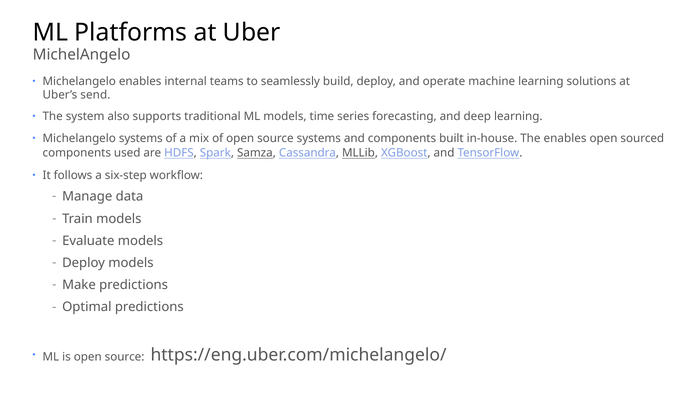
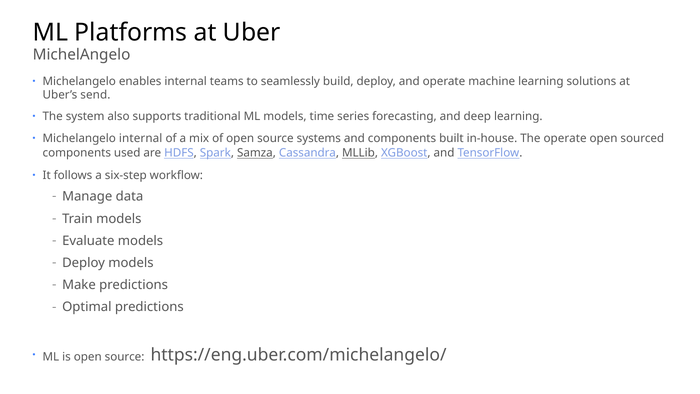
Michelangelo systems: systems -> internal
The enables: enables -> operate
